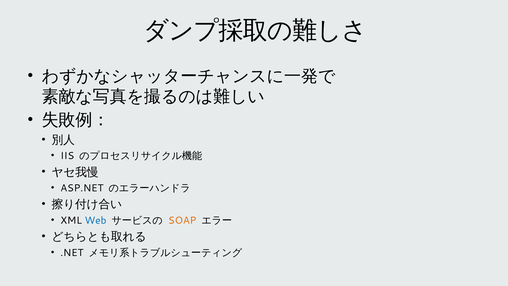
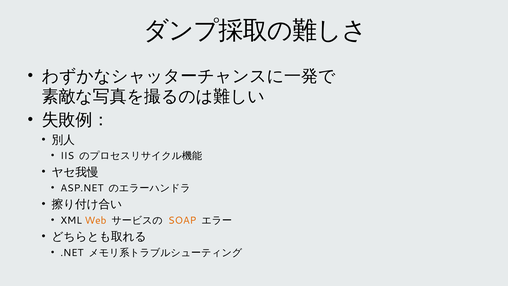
Web colour: blue -> orange
